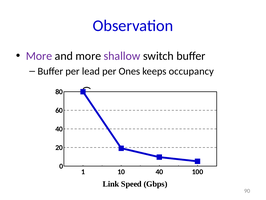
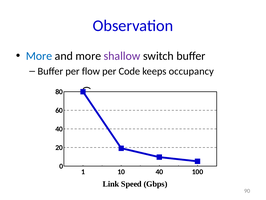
More at (39, 56) colour: purple -> blue
lead: lead -> flow
Ones: Ones -> Code
